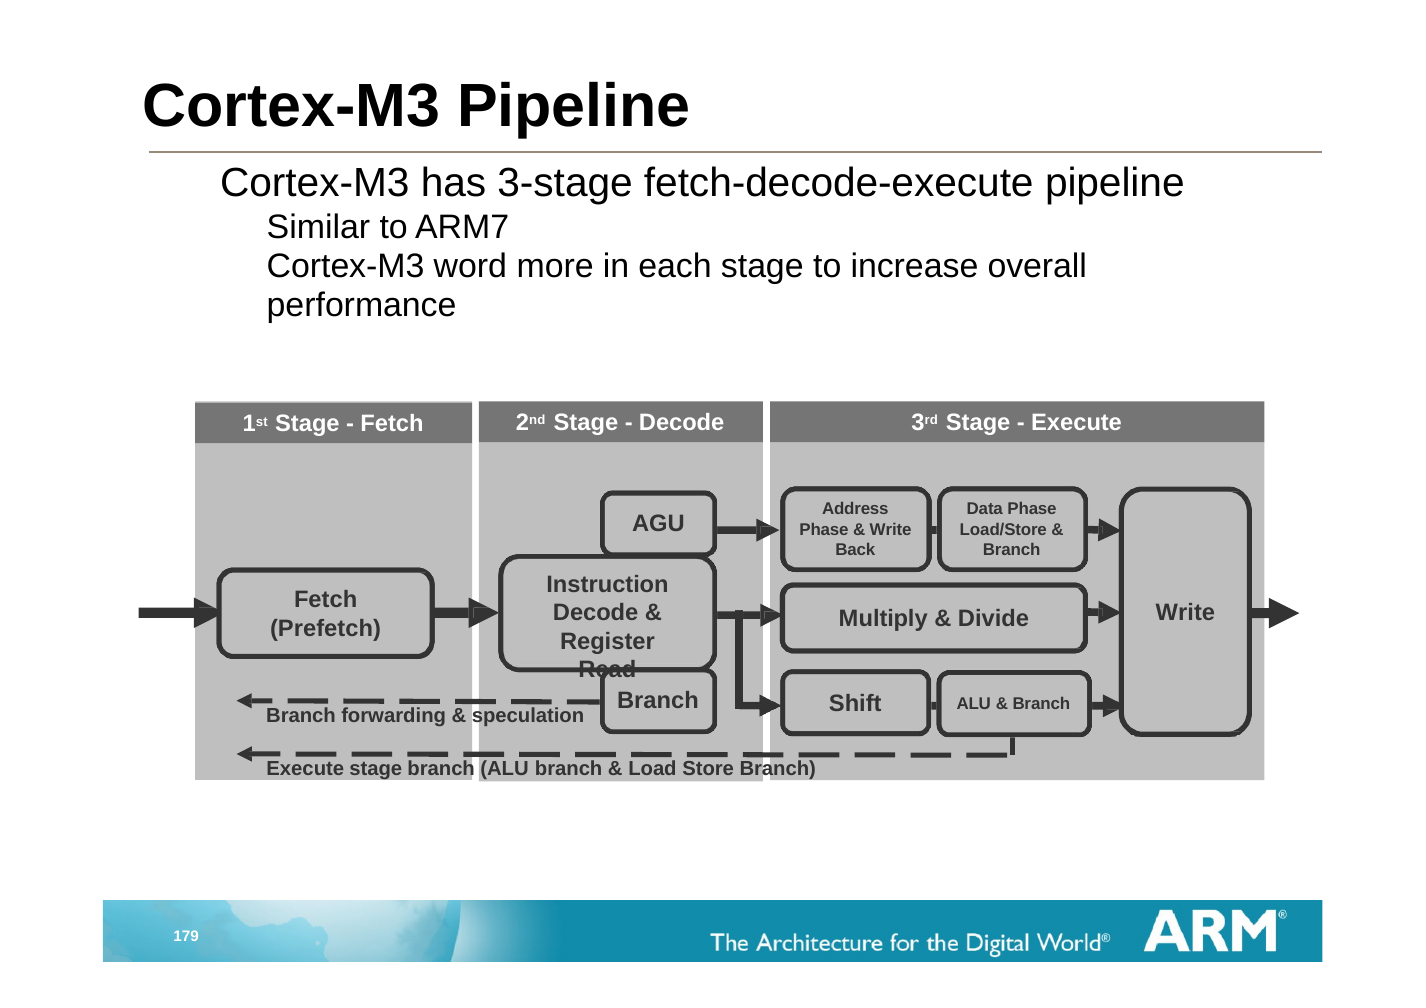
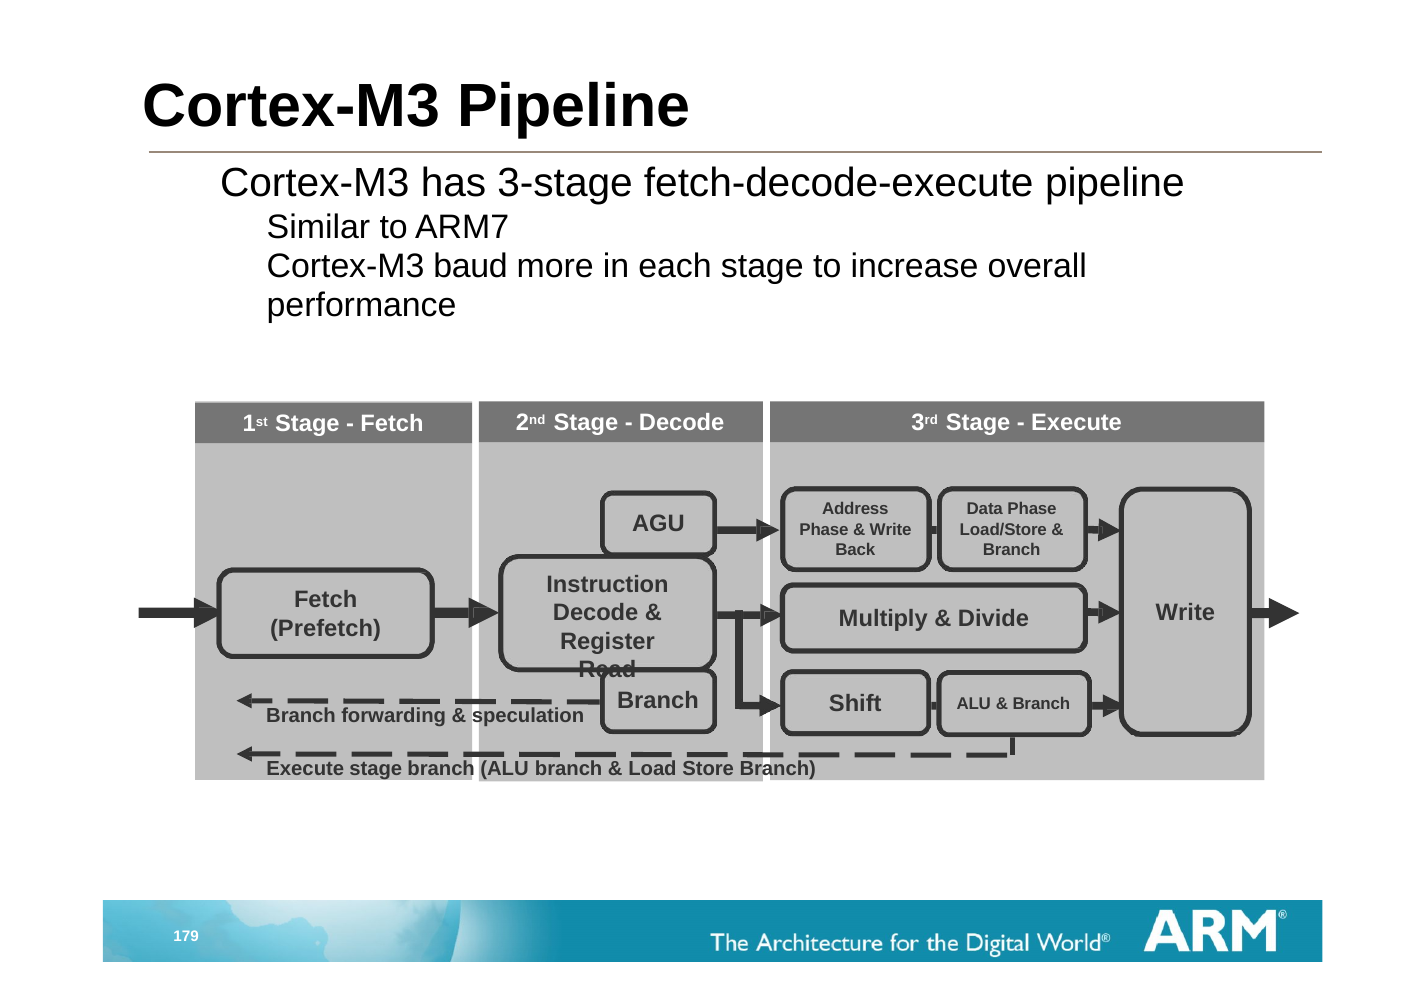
word: word -> baud
